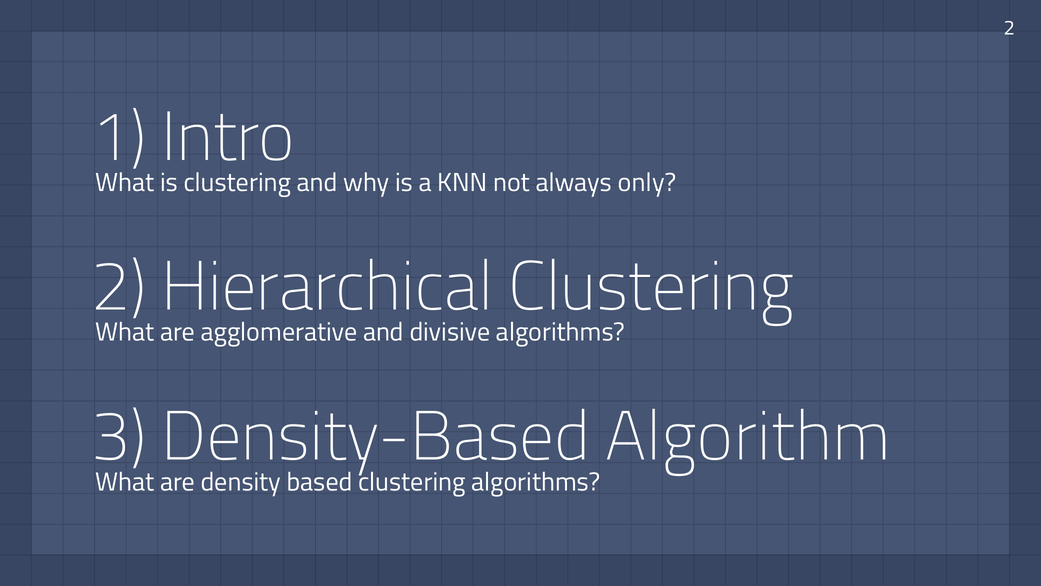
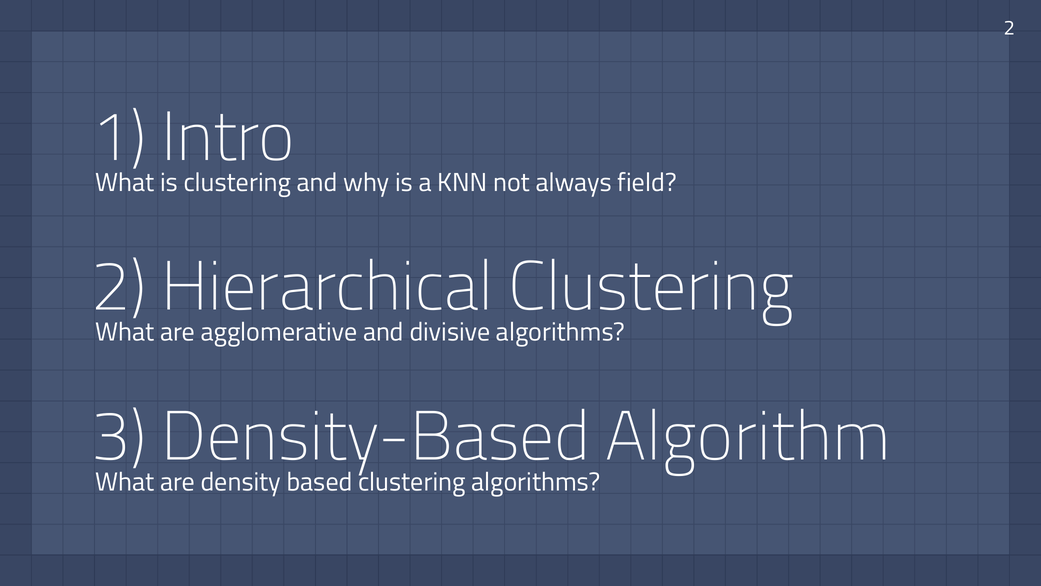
only: only -> field
